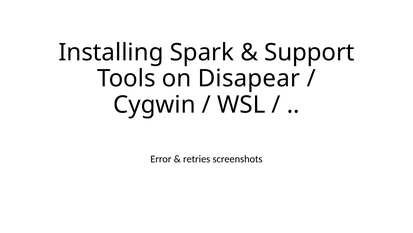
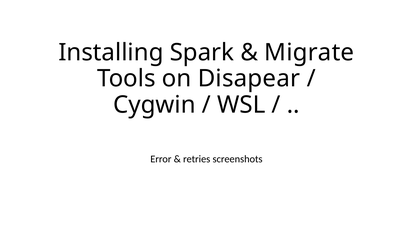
Support: Support -> Migrate
